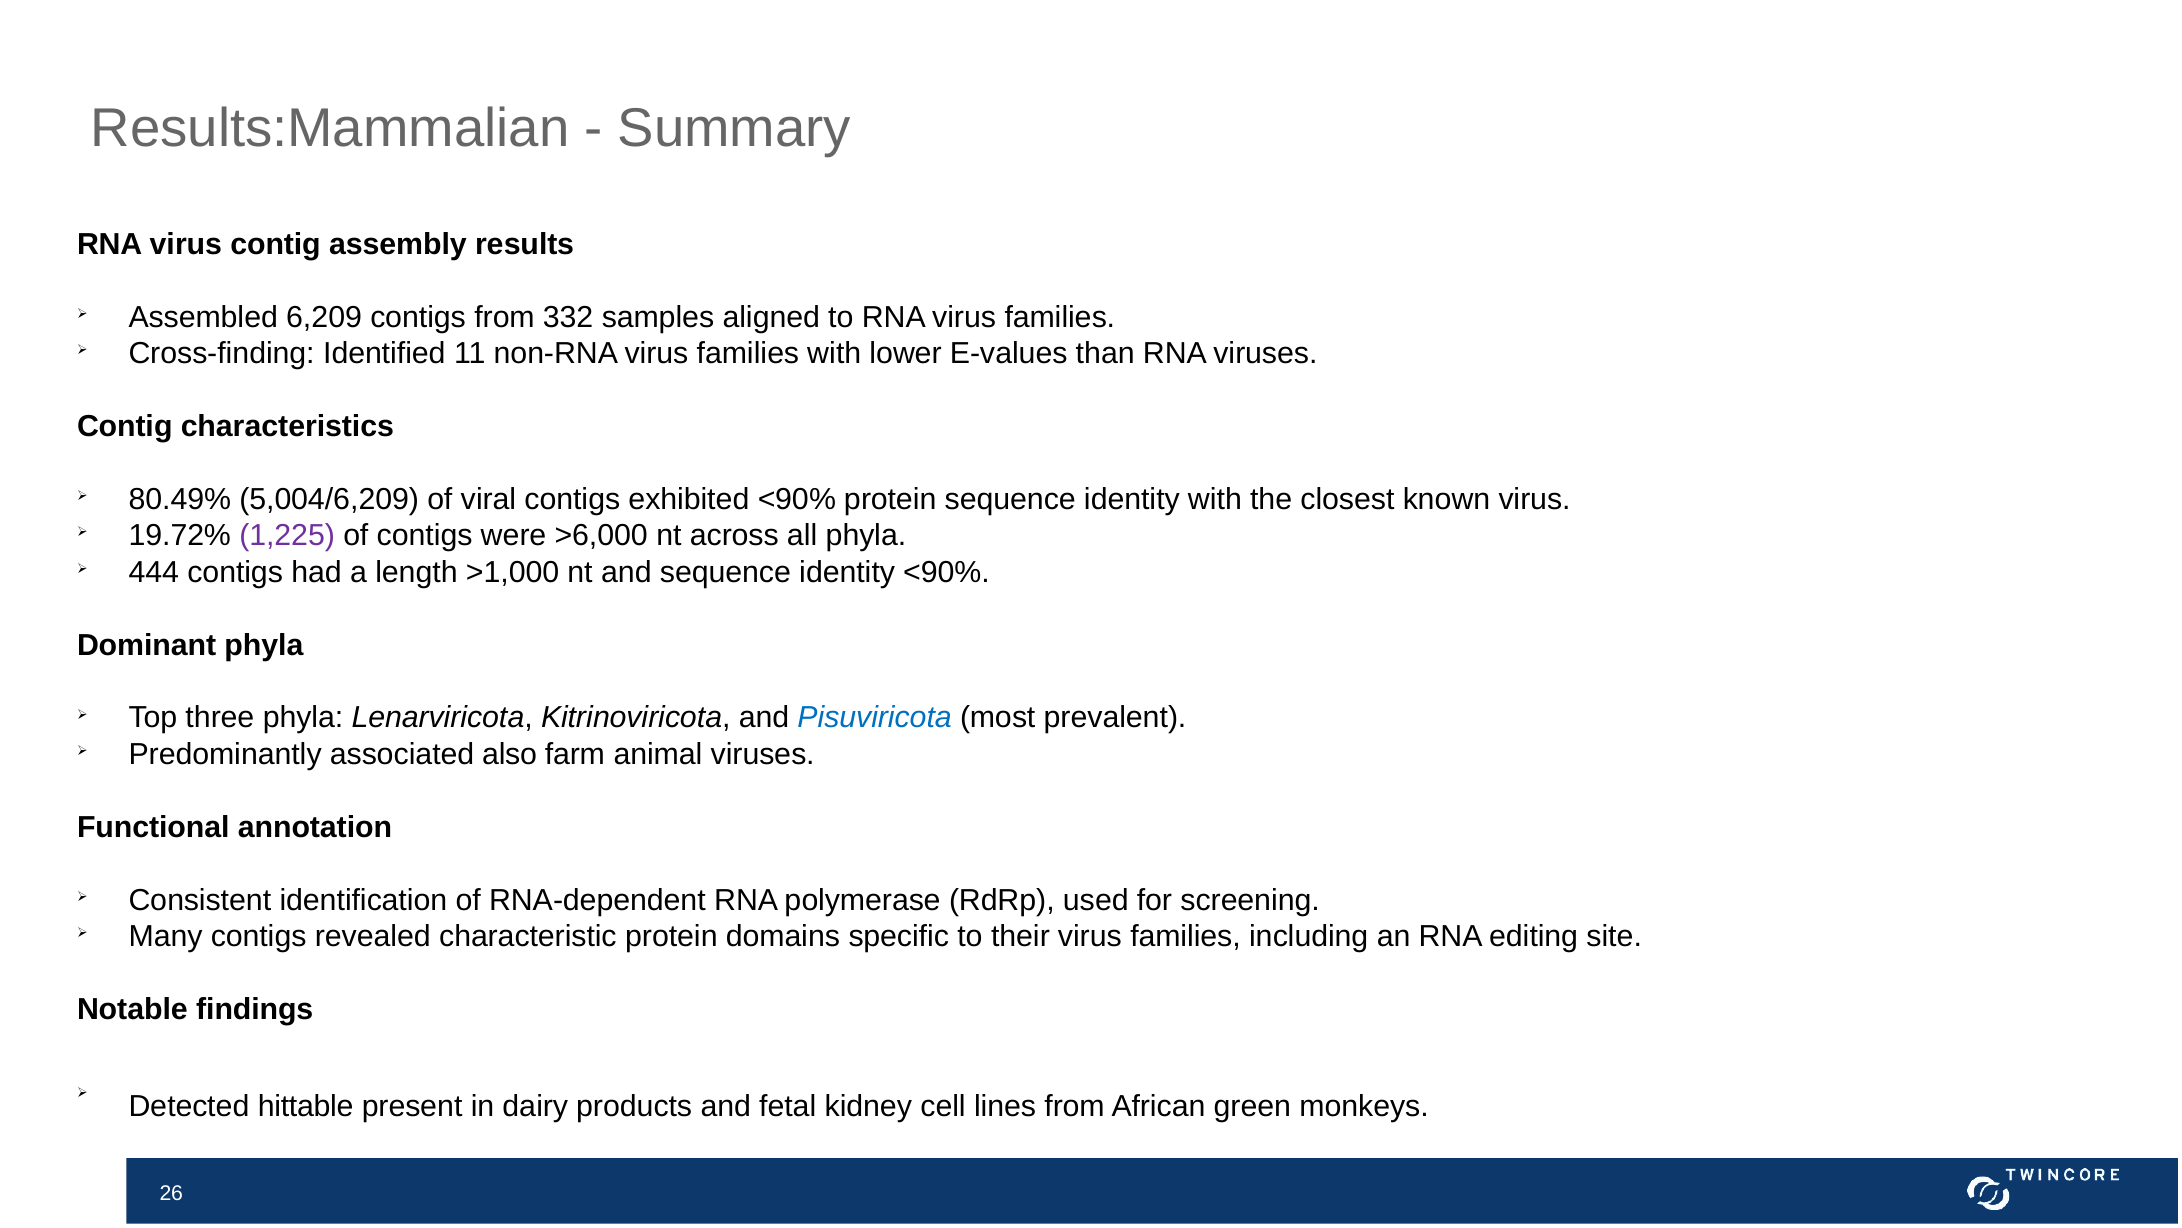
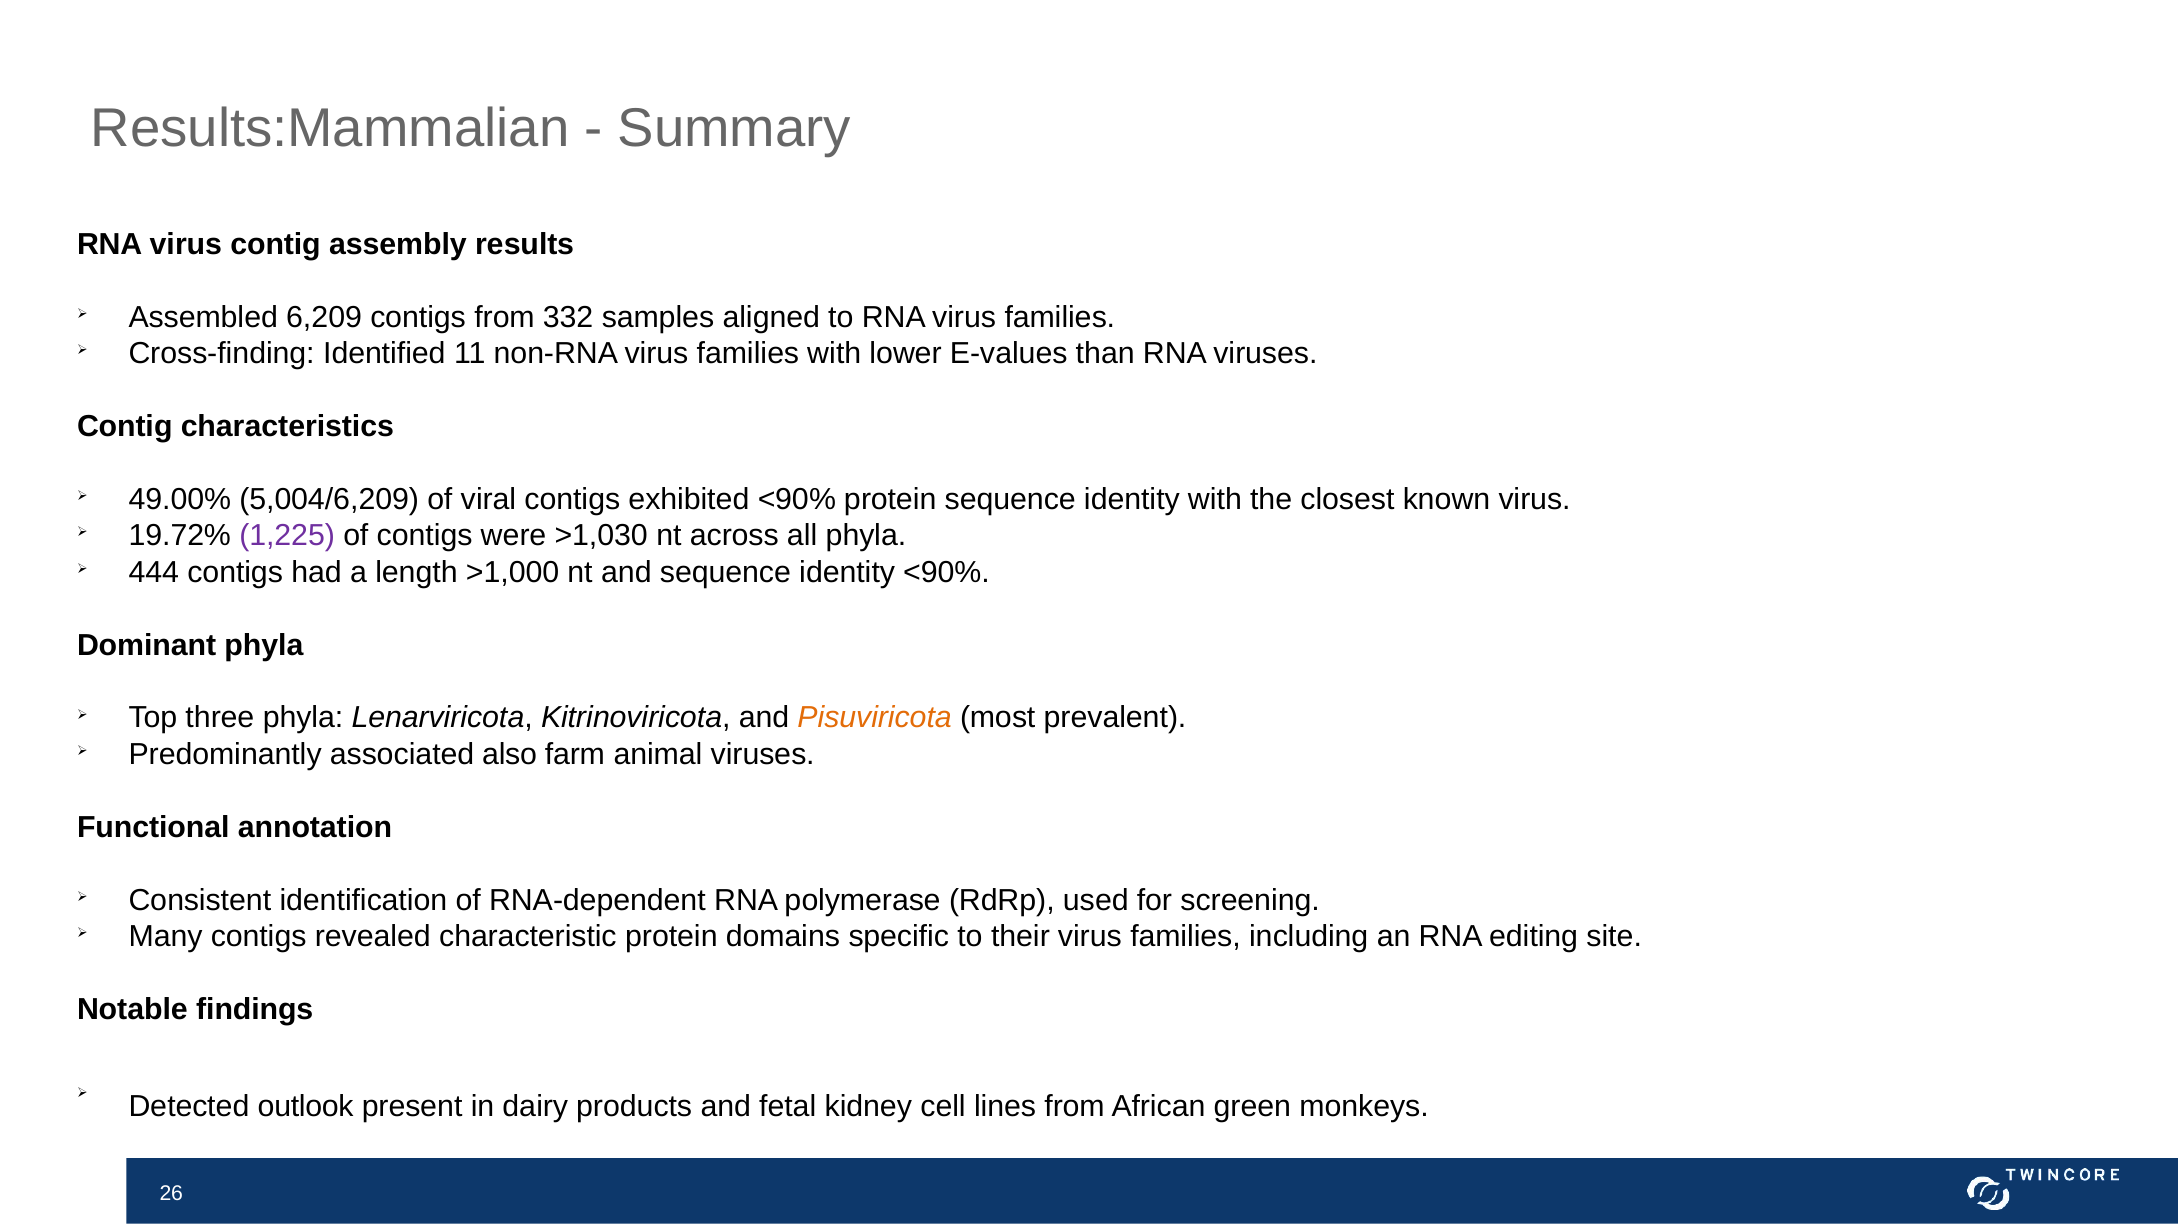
80.49%: 80.49% -> 49.00%
>6,000: >6,000 -> >1,030
Pisuviricota colour: blue -> orange
hittable: hittable -> outlook
